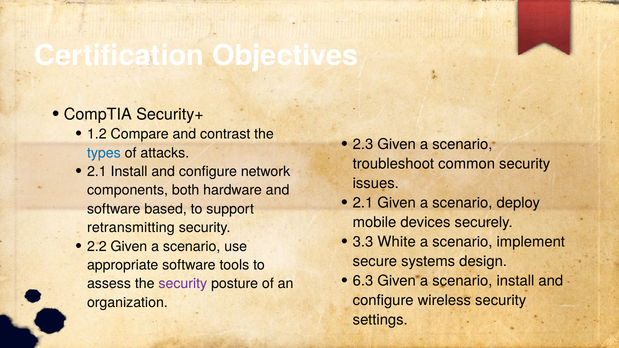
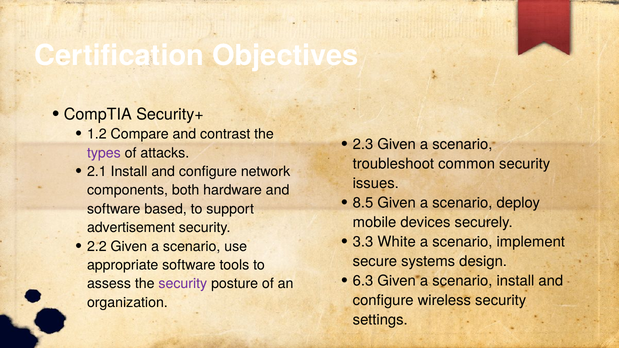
types colour: blue -> purple
2.1 at (363, 203): 2.1 -> 8.5
retransmitting: retransmitting -> advertisement
